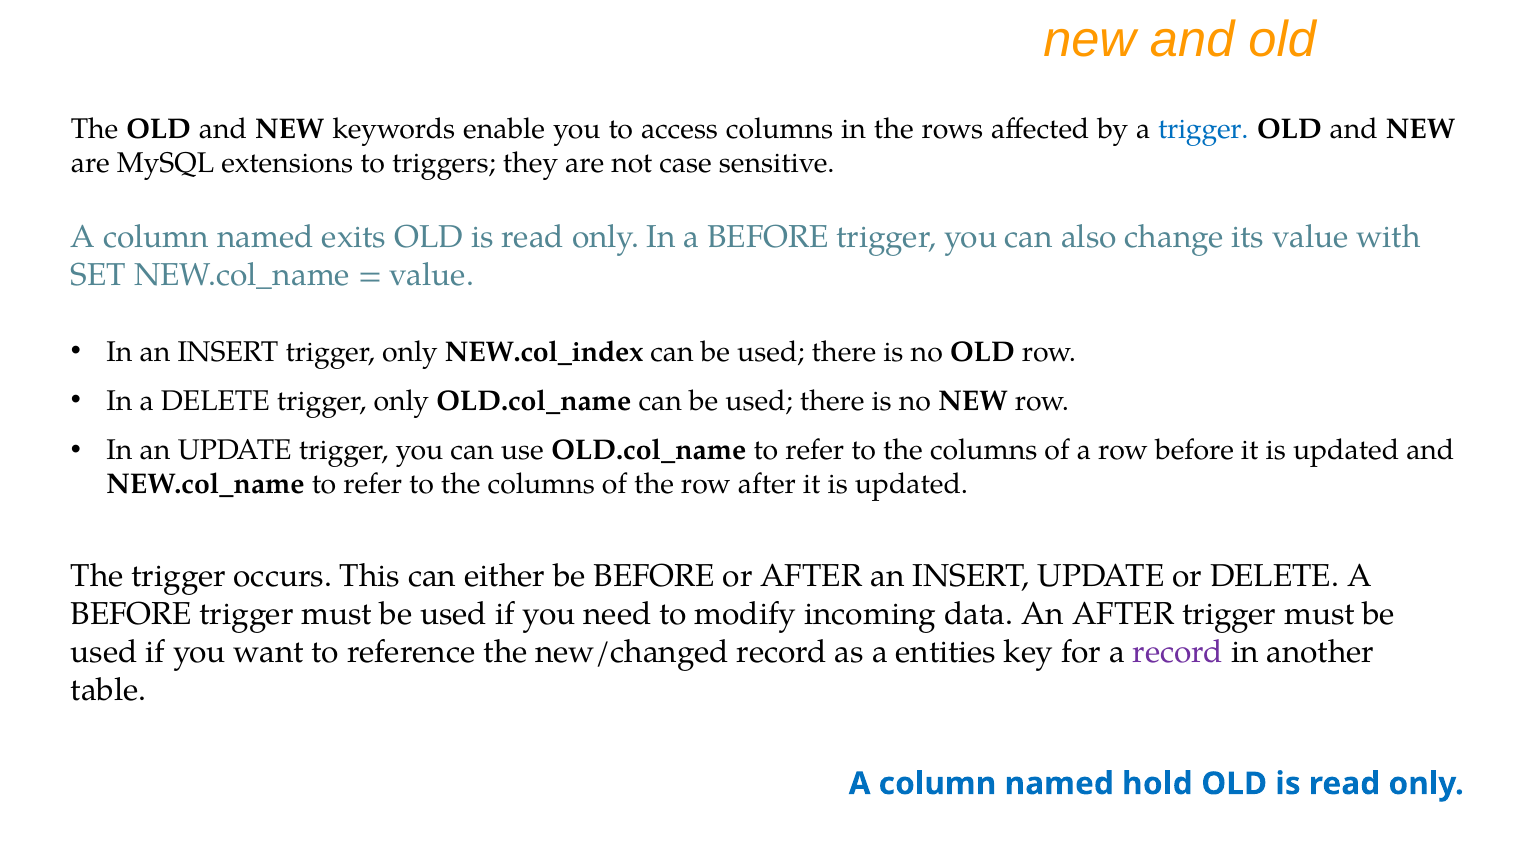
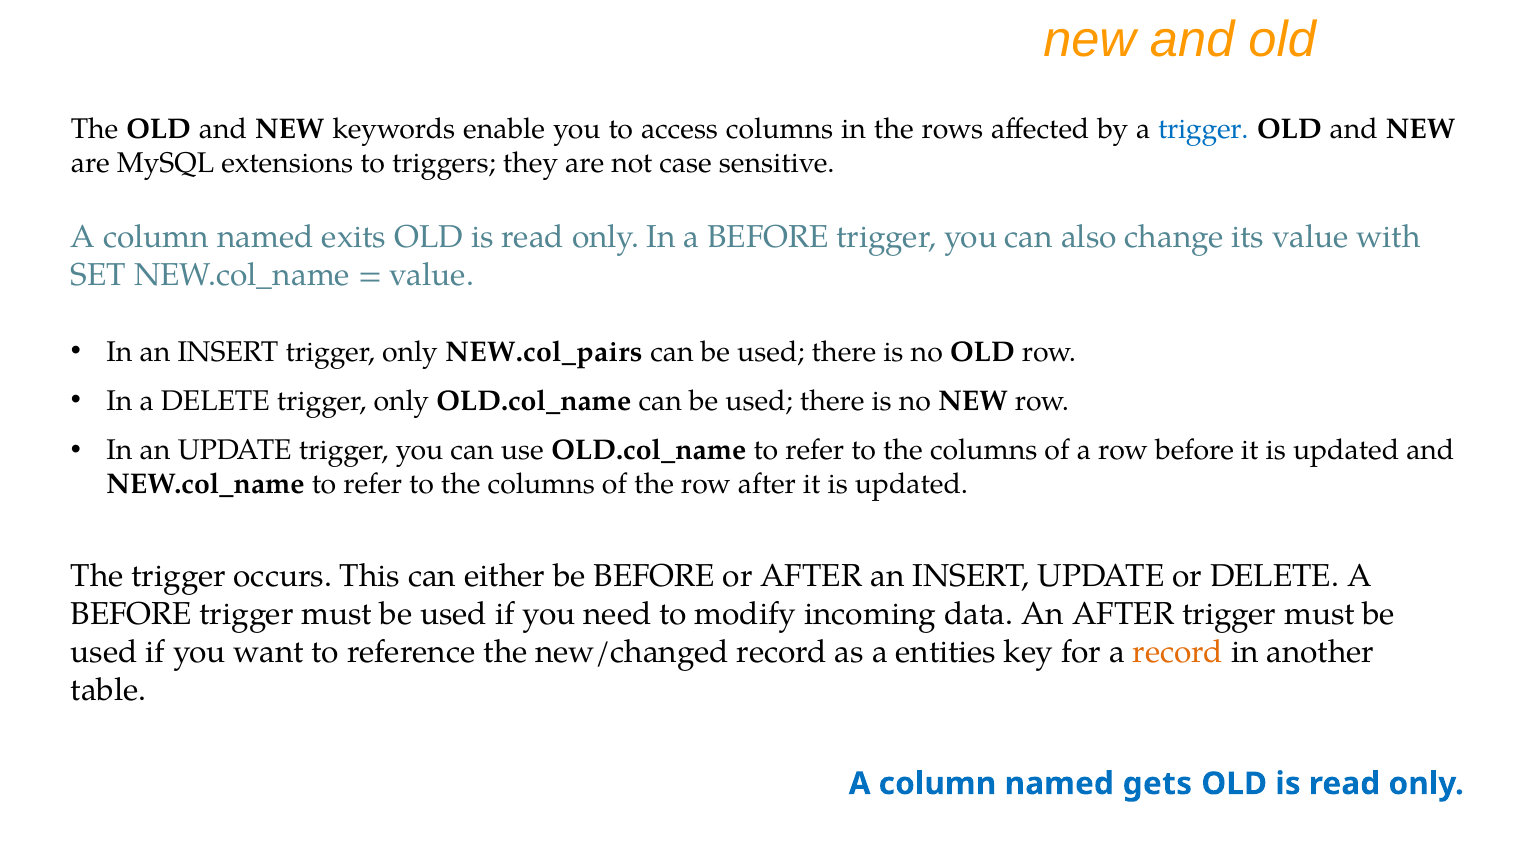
NEW.col_index: NEW.col_index -> NEW.col_pairs
record at (1178, 653) colour: purple -> orange
hold: hold -> gets
